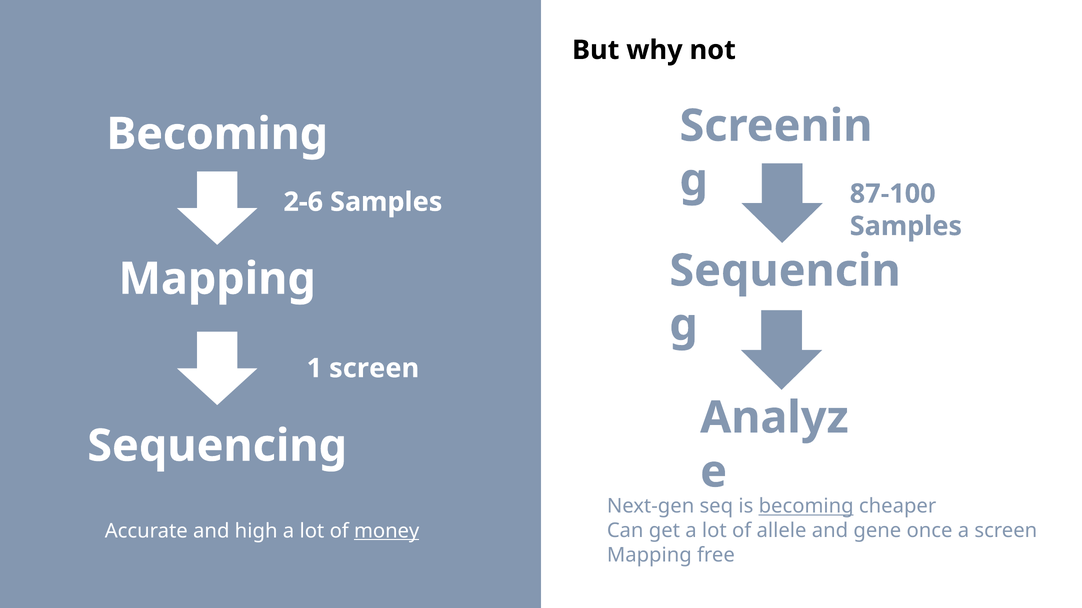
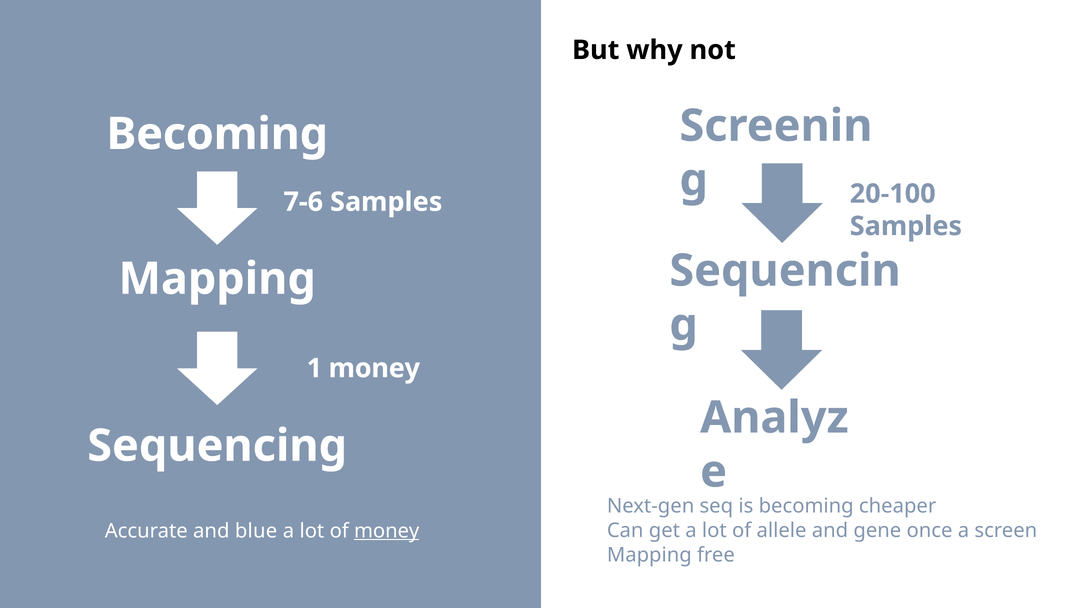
87-100: 87-100 -> 20-100
2-6: 2-6 -> 7-6
1 screen: screen -> money
becoming at (806, 507) underline: present -> none
high: high -> blue
